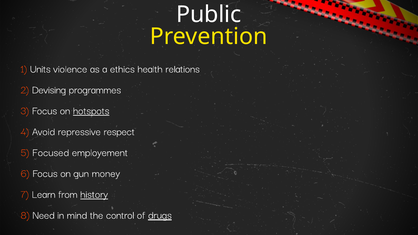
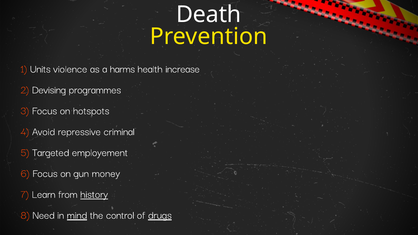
Public: Public -> Death
ethics: ethics -> harms
relations: relations -> increase
hotspots underline: present -> none
respect: respect -> criminal
Focused: Focused -> Targeted
mind underline: none -> present
